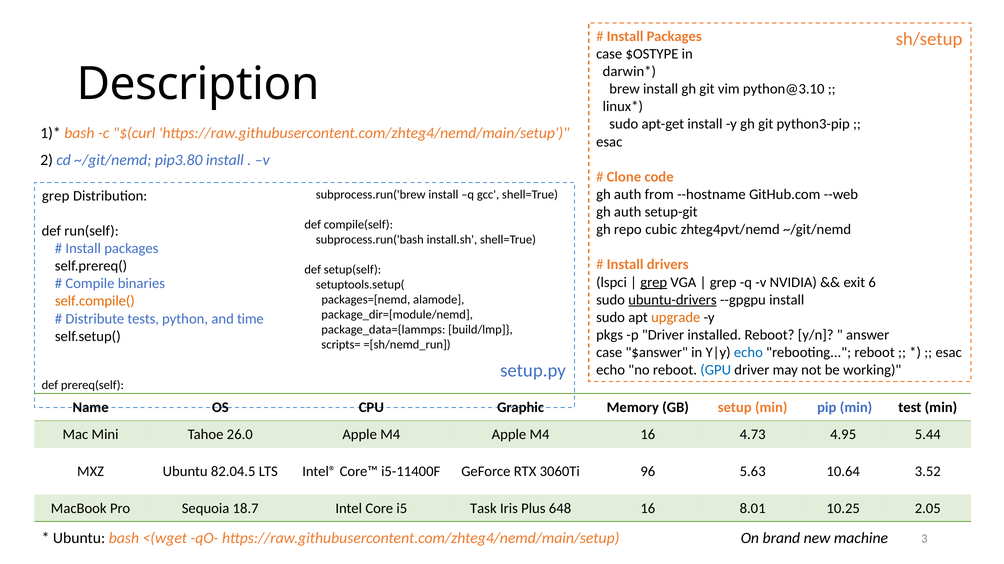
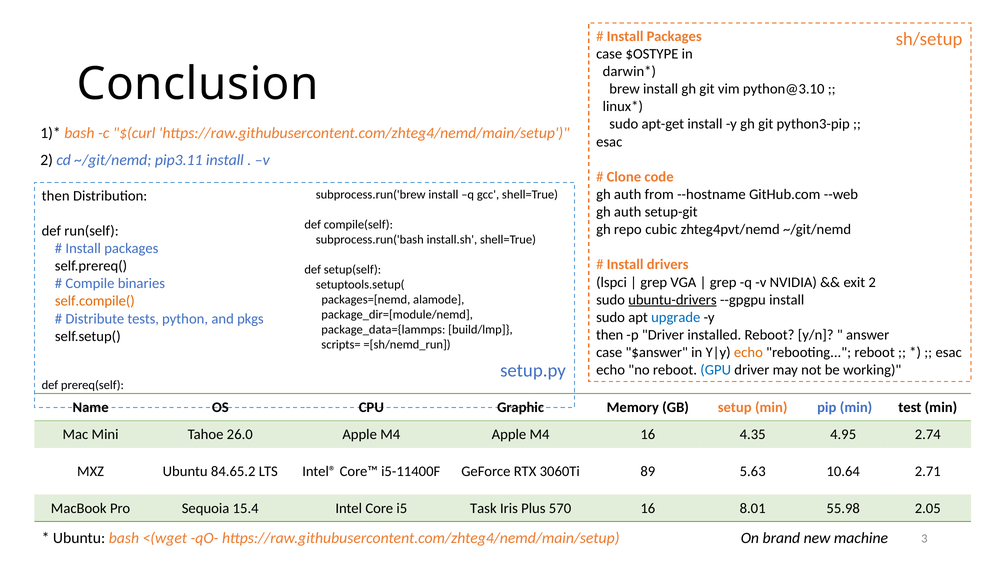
Description: Description -> Conclusion
pip3.80: pip3.80 -> pip3.11
grep at (56, 196): grep -> then
grep at (654, 283) underline: present -> none
exit 6: 6 -> 2
upgrade colour: orange -> blue
time: time -> pkgs
pkgs at (610, 335): pkgs -> then
echo at (748, 353) colour: blue -> orange
4.73: 4.73 -> 4.35
5.44: 5.44 -> 2.74
82.04.5: 82.04.5 -> 84.65.2
96: 96 -> 89
3.52: 3.52 -> 2.71
18.7: 18.7 -> 15.4
648: 648 -> 570
10.25: 10.25 -> 55.98
